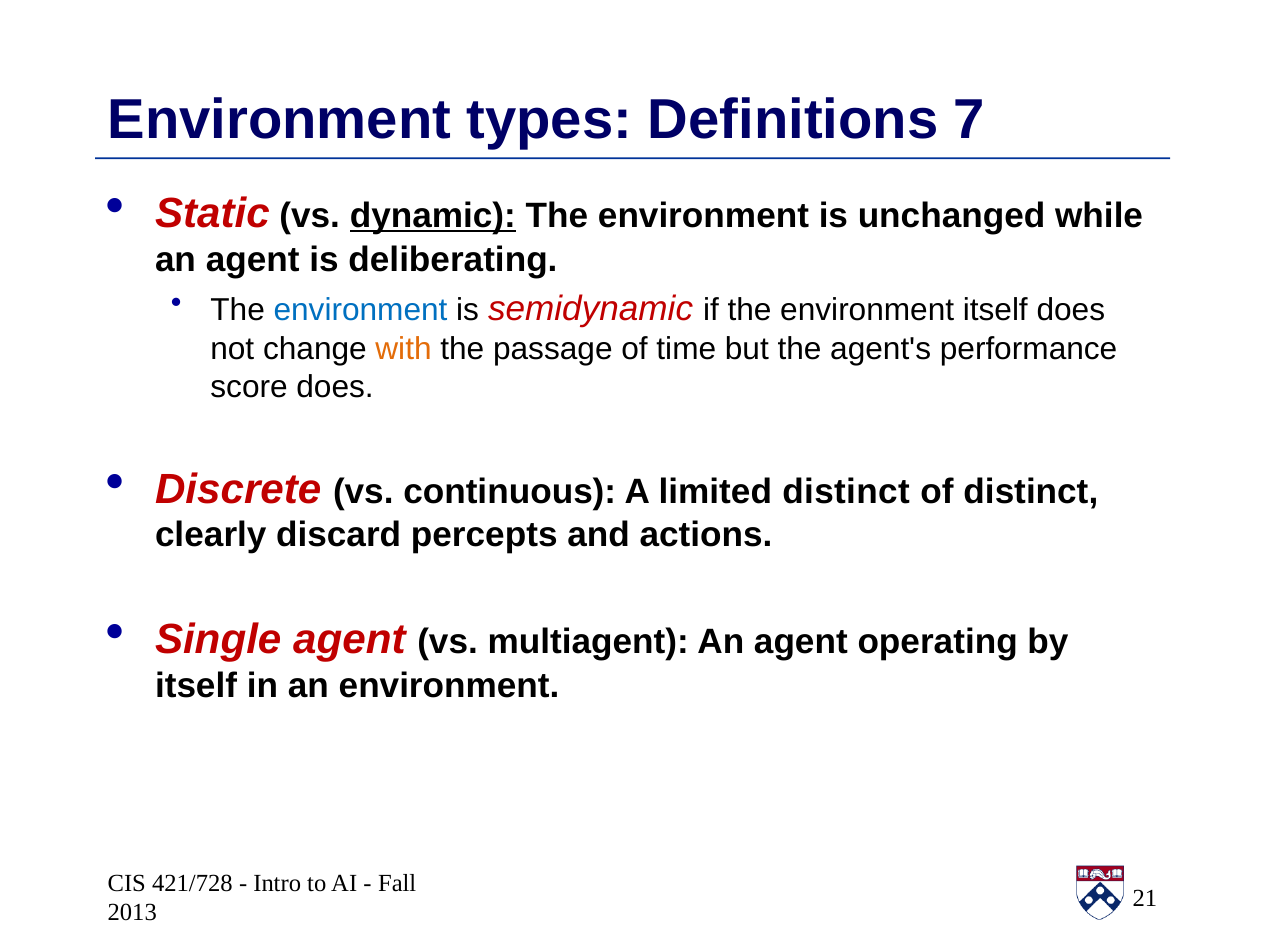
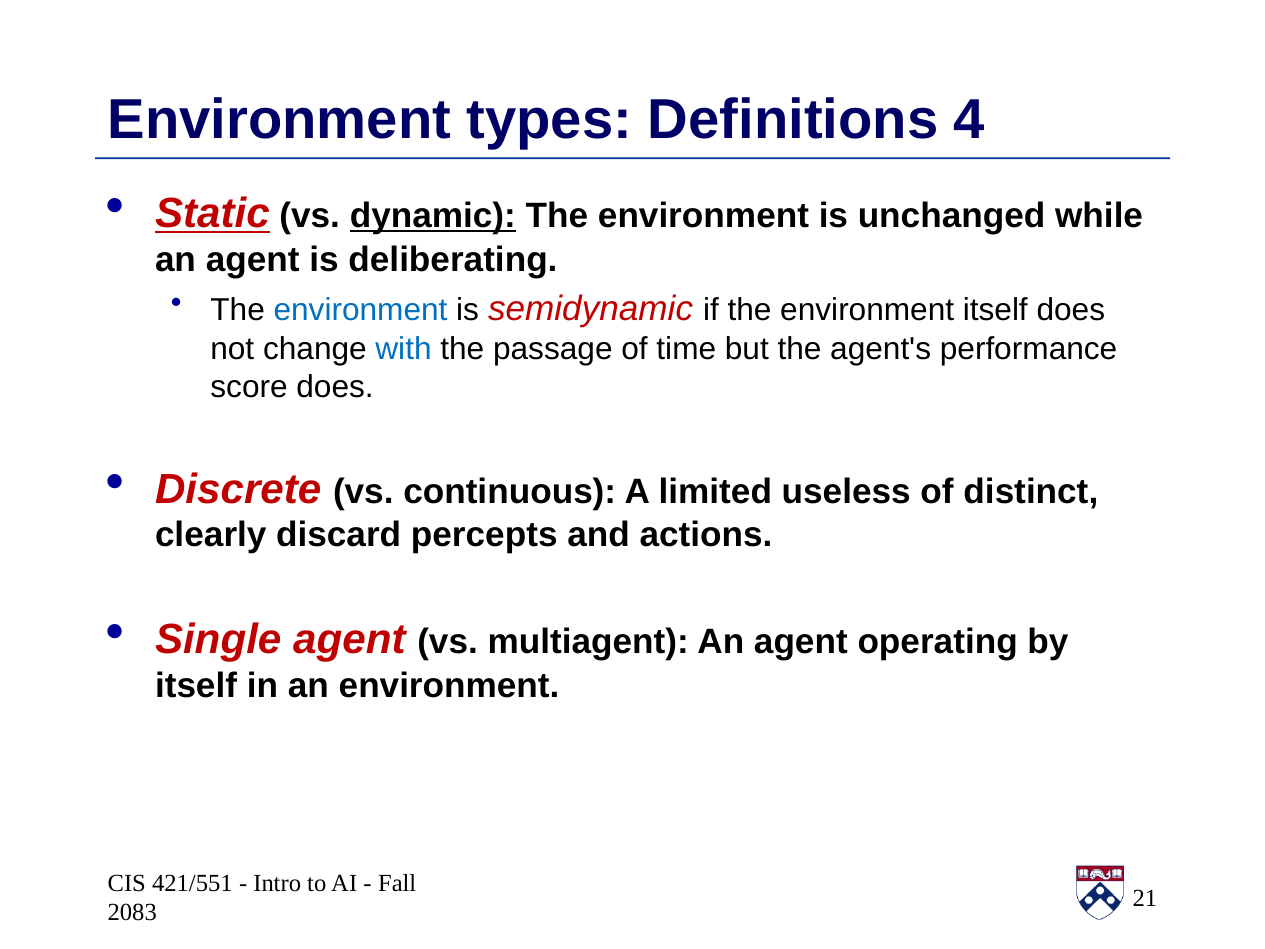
7: 7 -> 4
Static underline: none -> present
with colour: orange -> blue
limited distinct: distinct -> useless
421/728: 421/728 -> 421/551
2013: 2013 -> 2083
